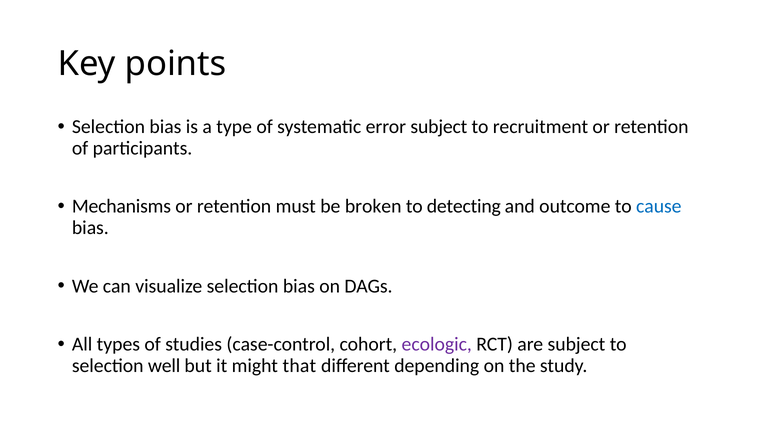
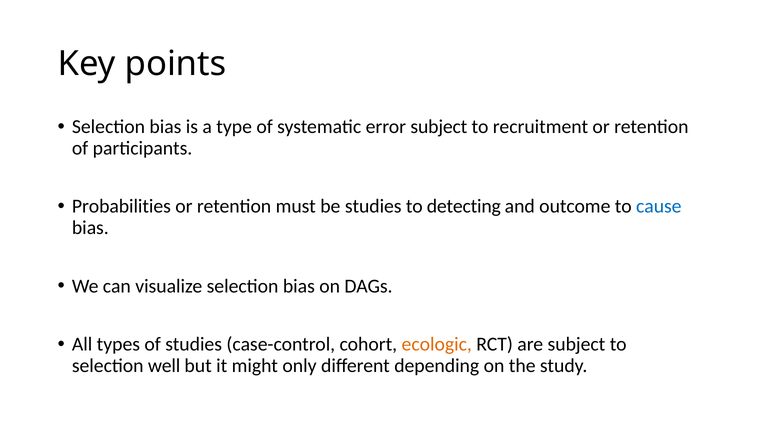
Mechanisms: Mechanisms -> Probabilities
be broken: broken -> studies
ecologic colour: purple -> orange
that: that -> only
